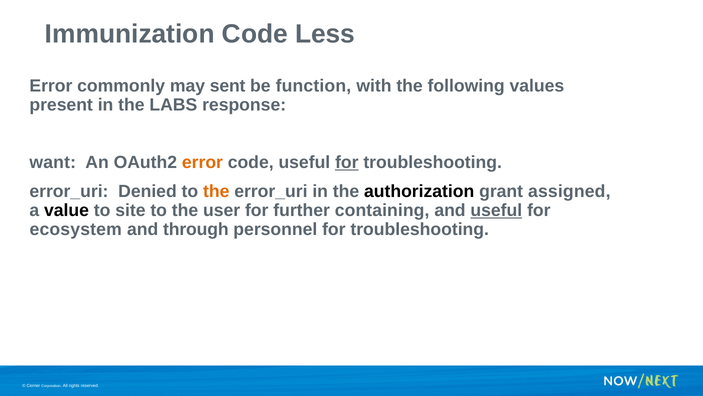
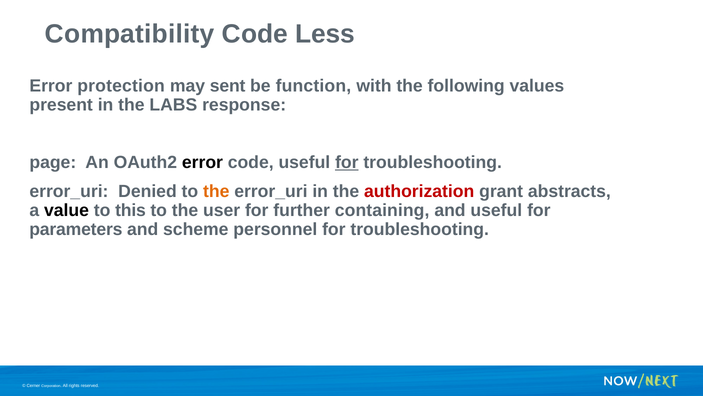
Immunization: Immunization -> Compatibility
commonly: commonly -> protection
want: want -> page
error at (202, 162) colour: orange -> black
authorization colour: black -> red
assigned: assigned -> abstracts
site: site -> this
useful at (496, 210) underline: present -> none
ecosystem: ecosystem -> parameters
through: through -> scheme
